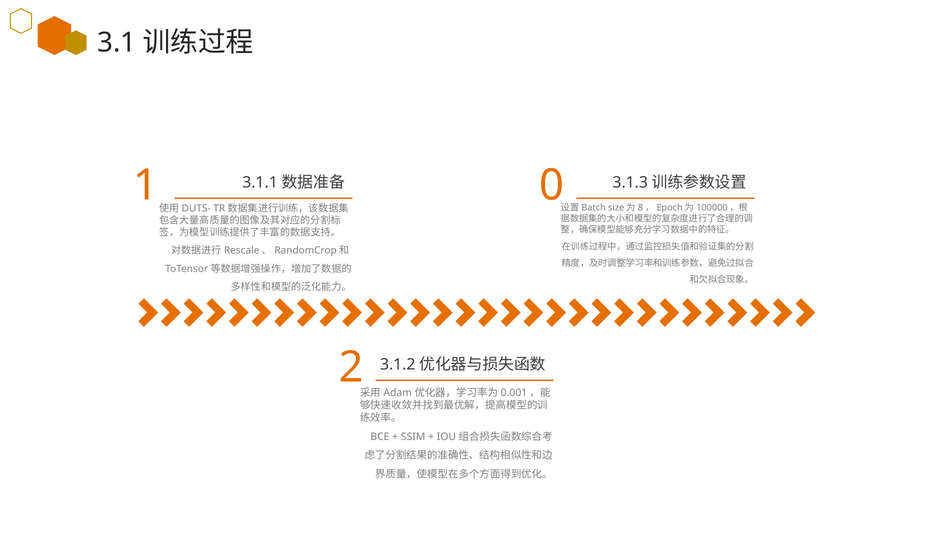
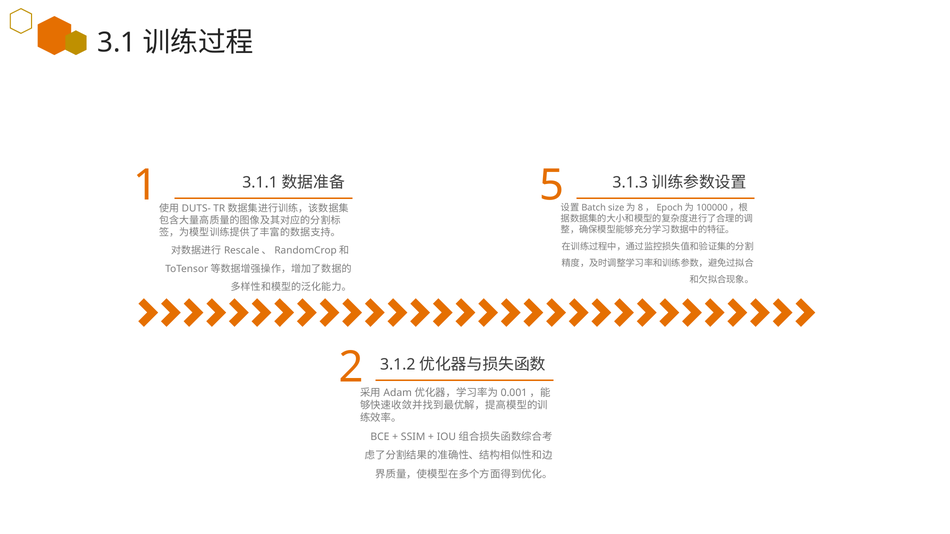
0: 0 -> 5
